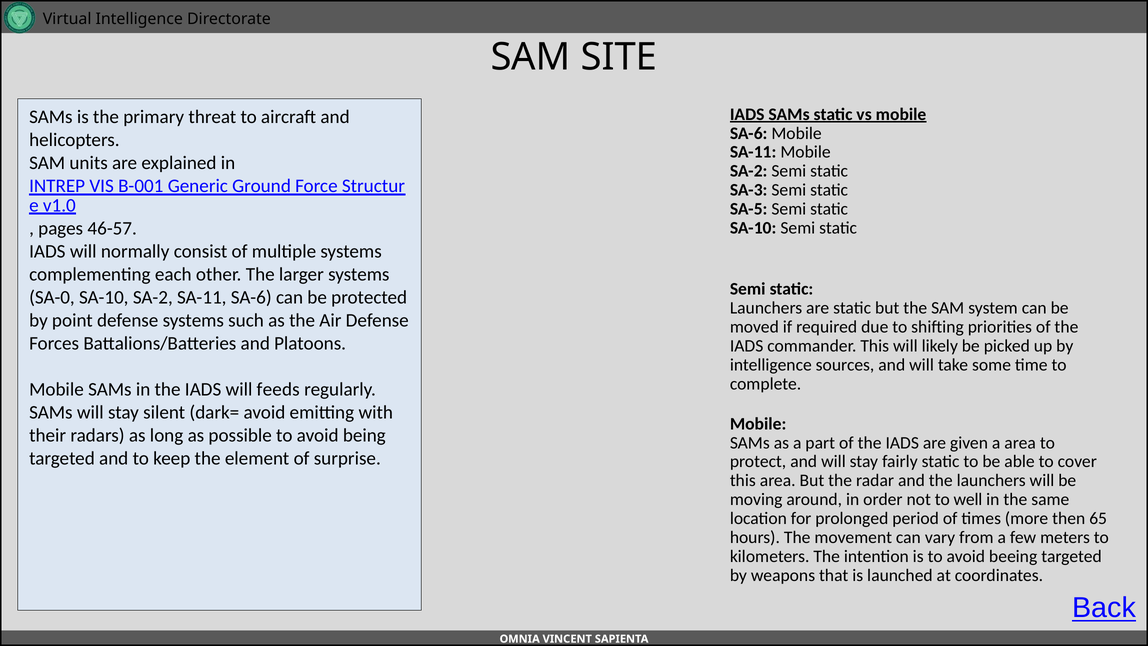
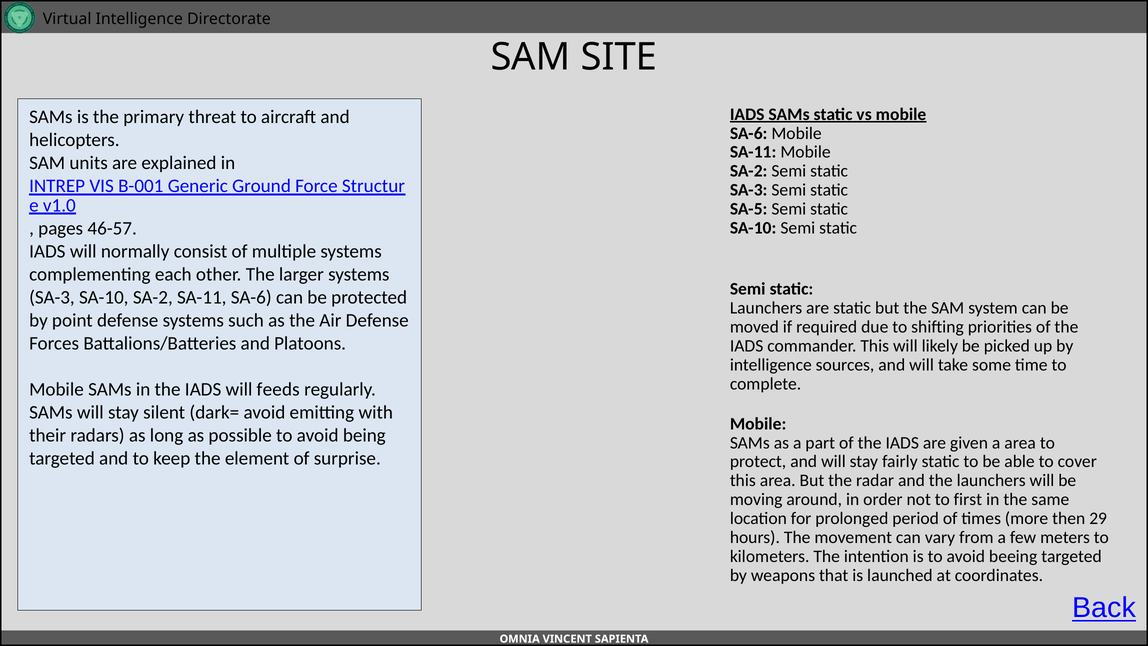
SA-0 at (52, 297): SA-0 -> SA-3
well: well -> first
65: 65 -> 29
